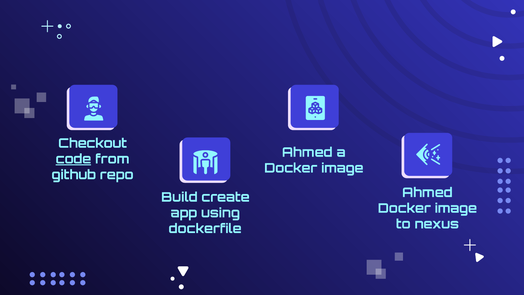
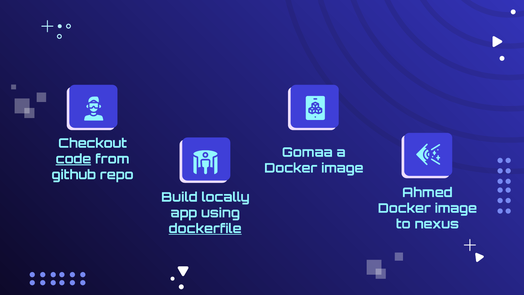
Ahmed at (307, 152): Ahmed -> Gomaa
create: create -> locally
dockerfile underline: none -> present
